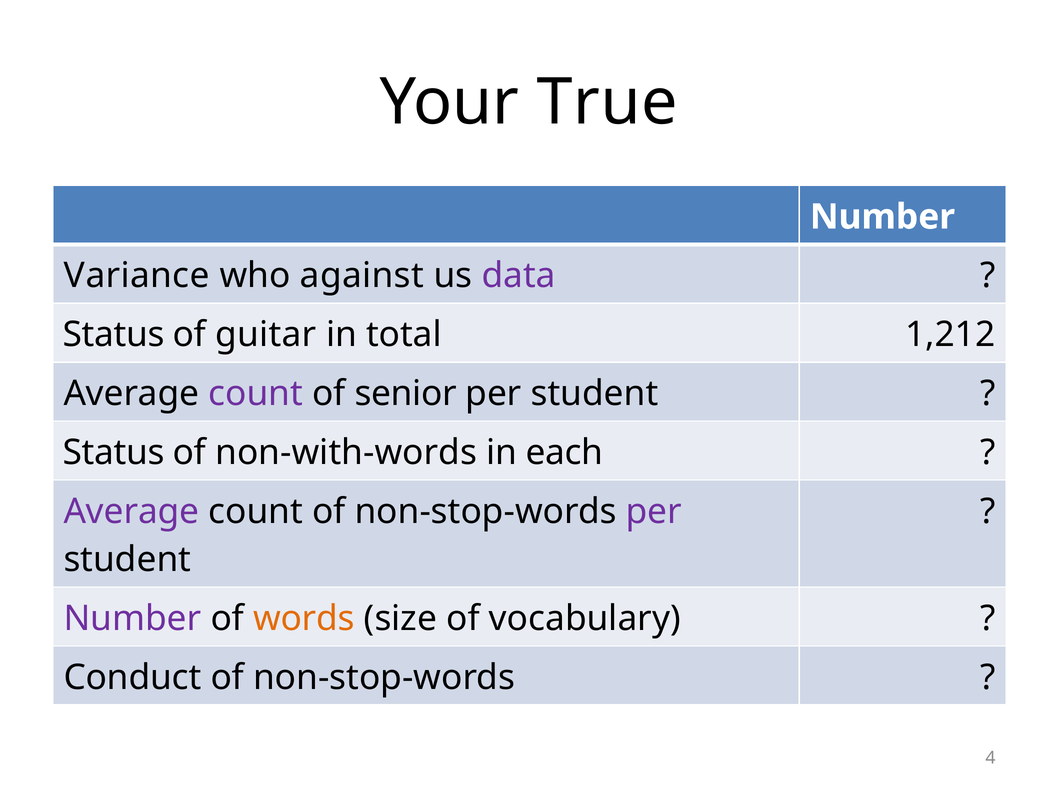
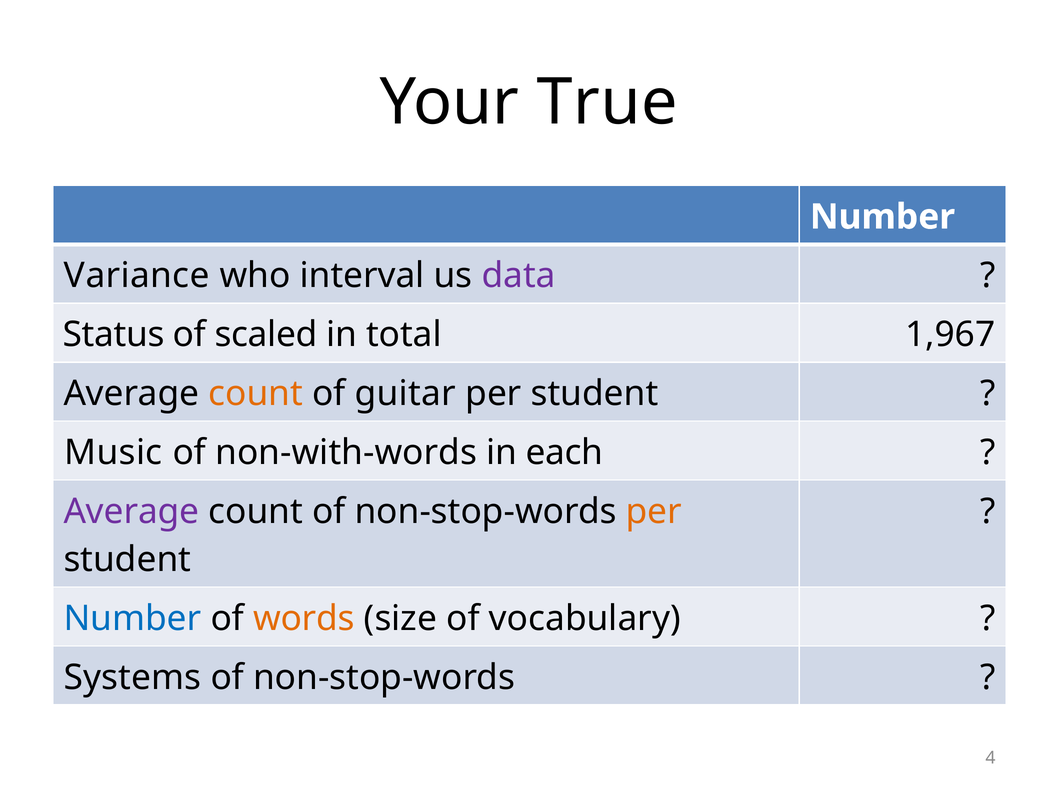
against: against -> interval
guitar: guitar -> scaled
1,212: 1,212 -> 1,967
count at (256, 393) colour: purple -> orange
senior: senior -> guitar
Status at (114, 452): Status -> Music
per at (654, 511) colour: purple -> orange
Number at (132, 618) colour: purple -> blue
Conduct: Conduct -> Systems
